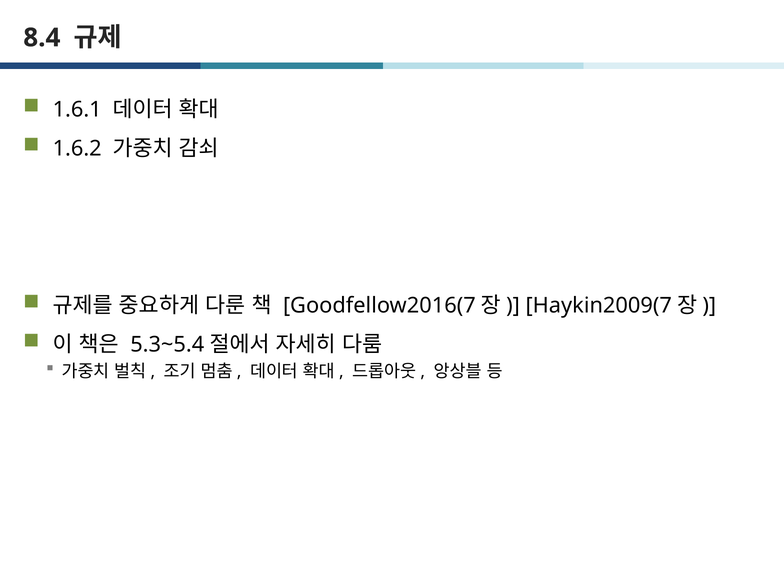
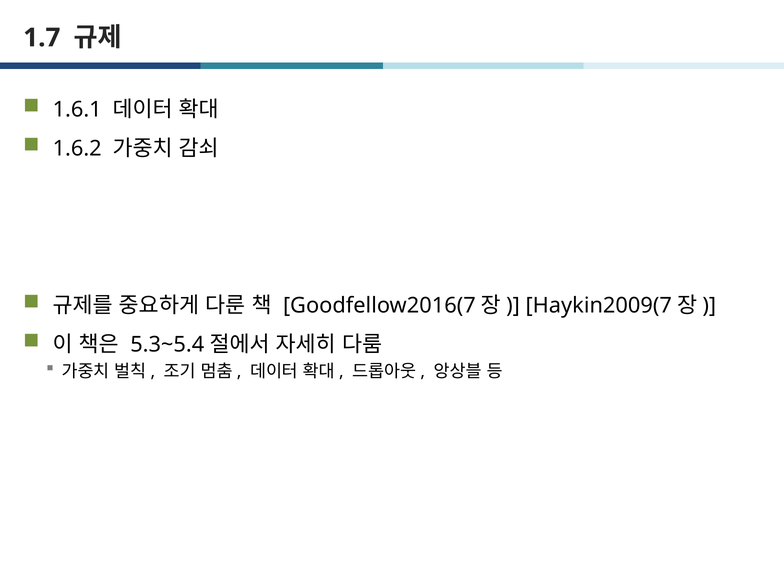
8.4: 8.4 -> 1.7
